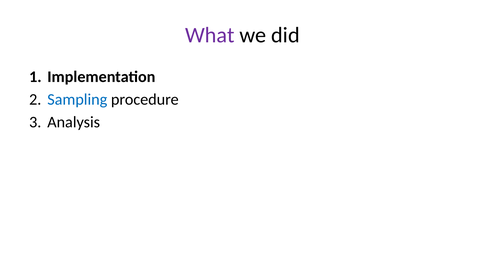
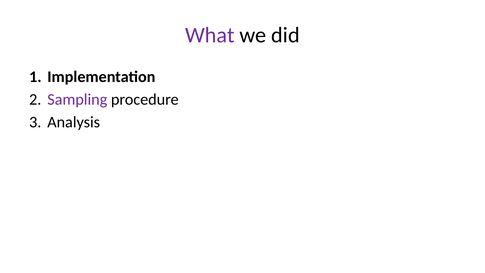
Sampling colour: blue -> purple
